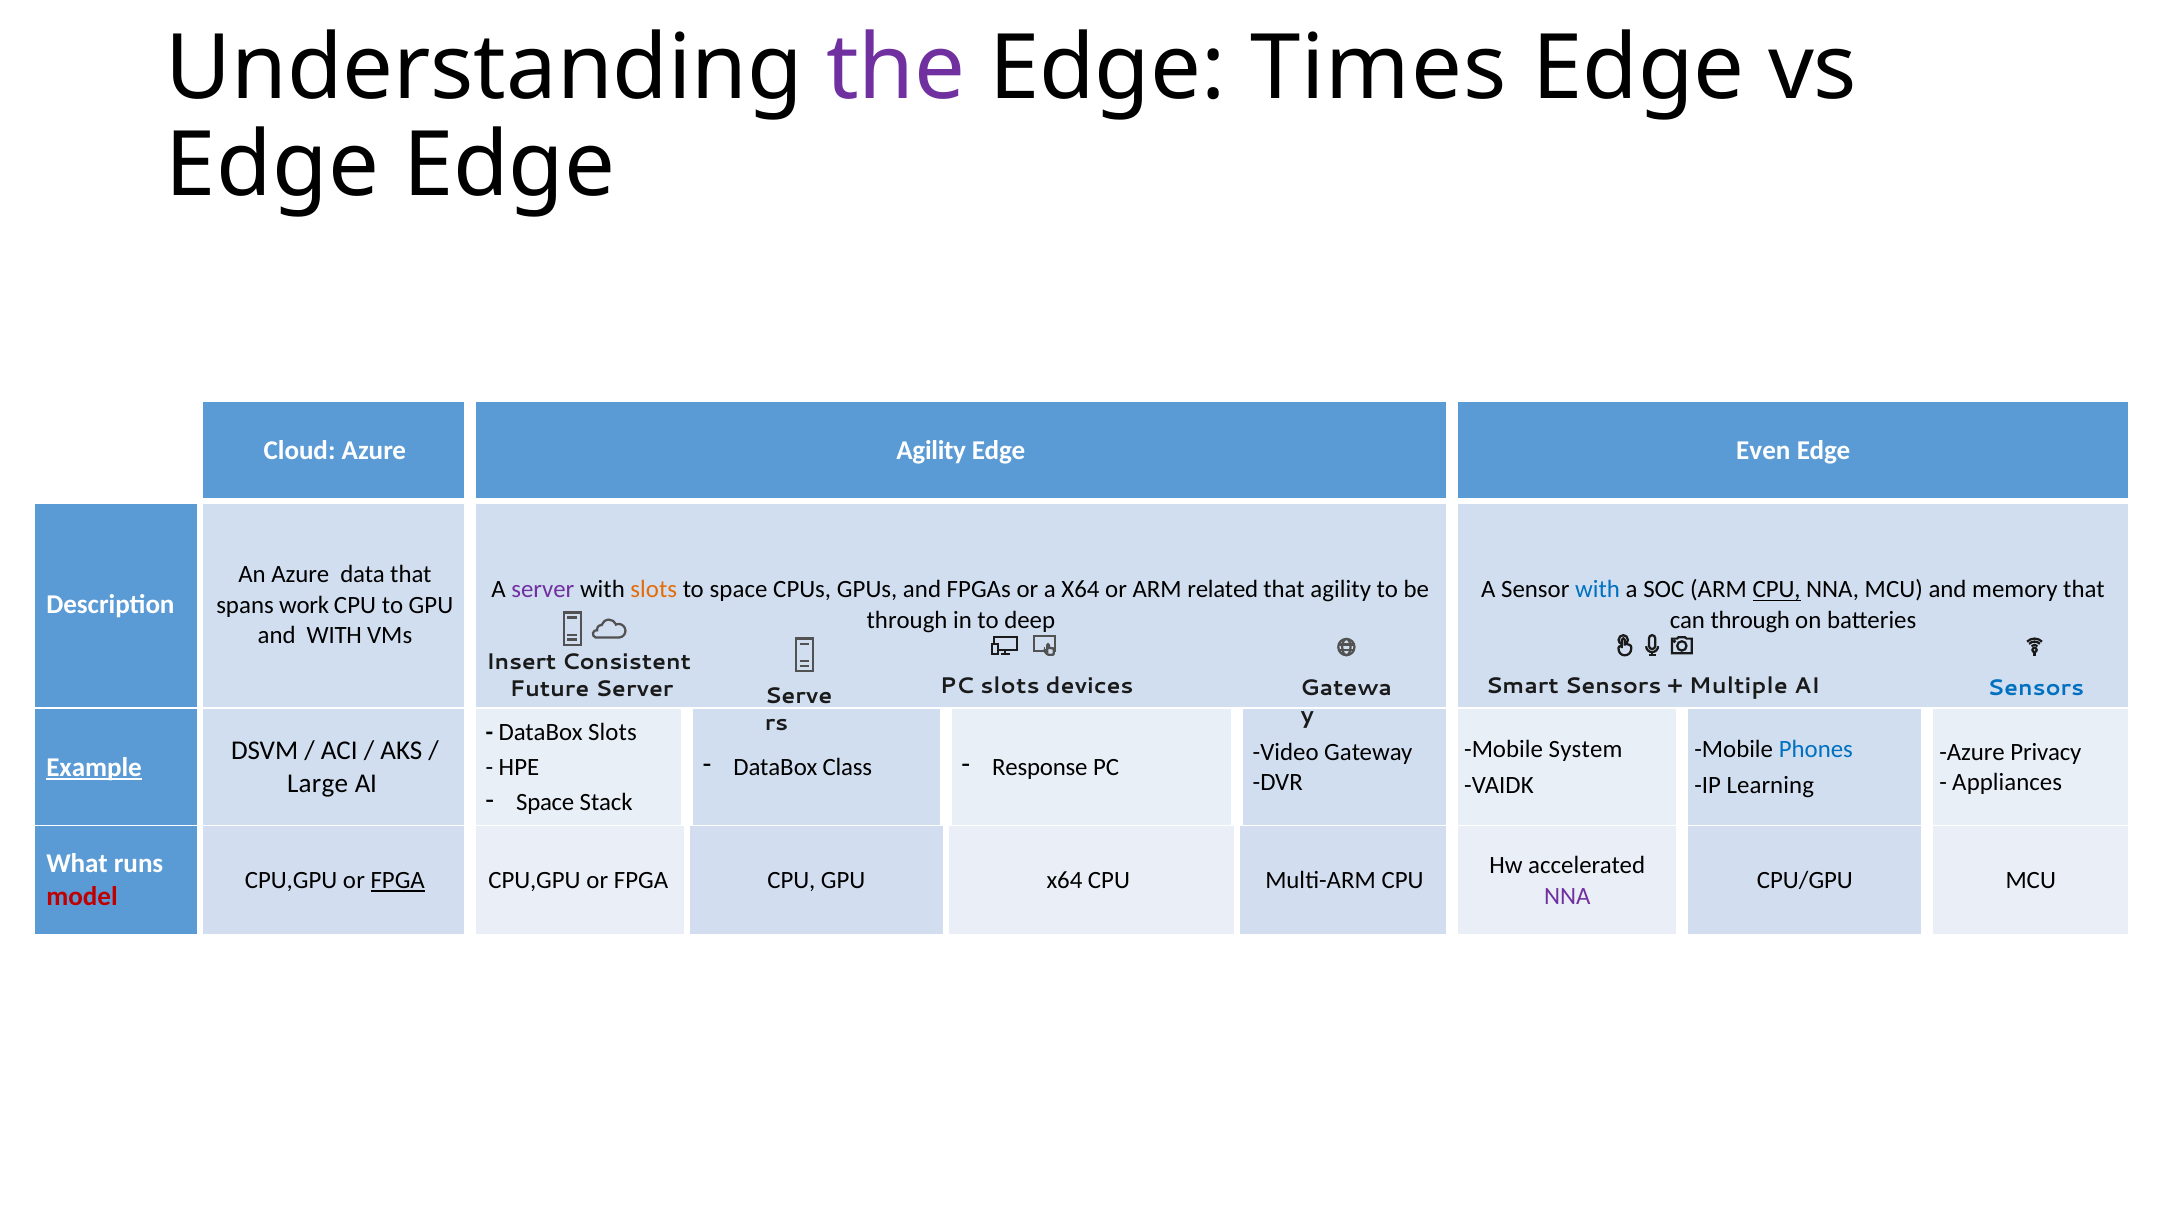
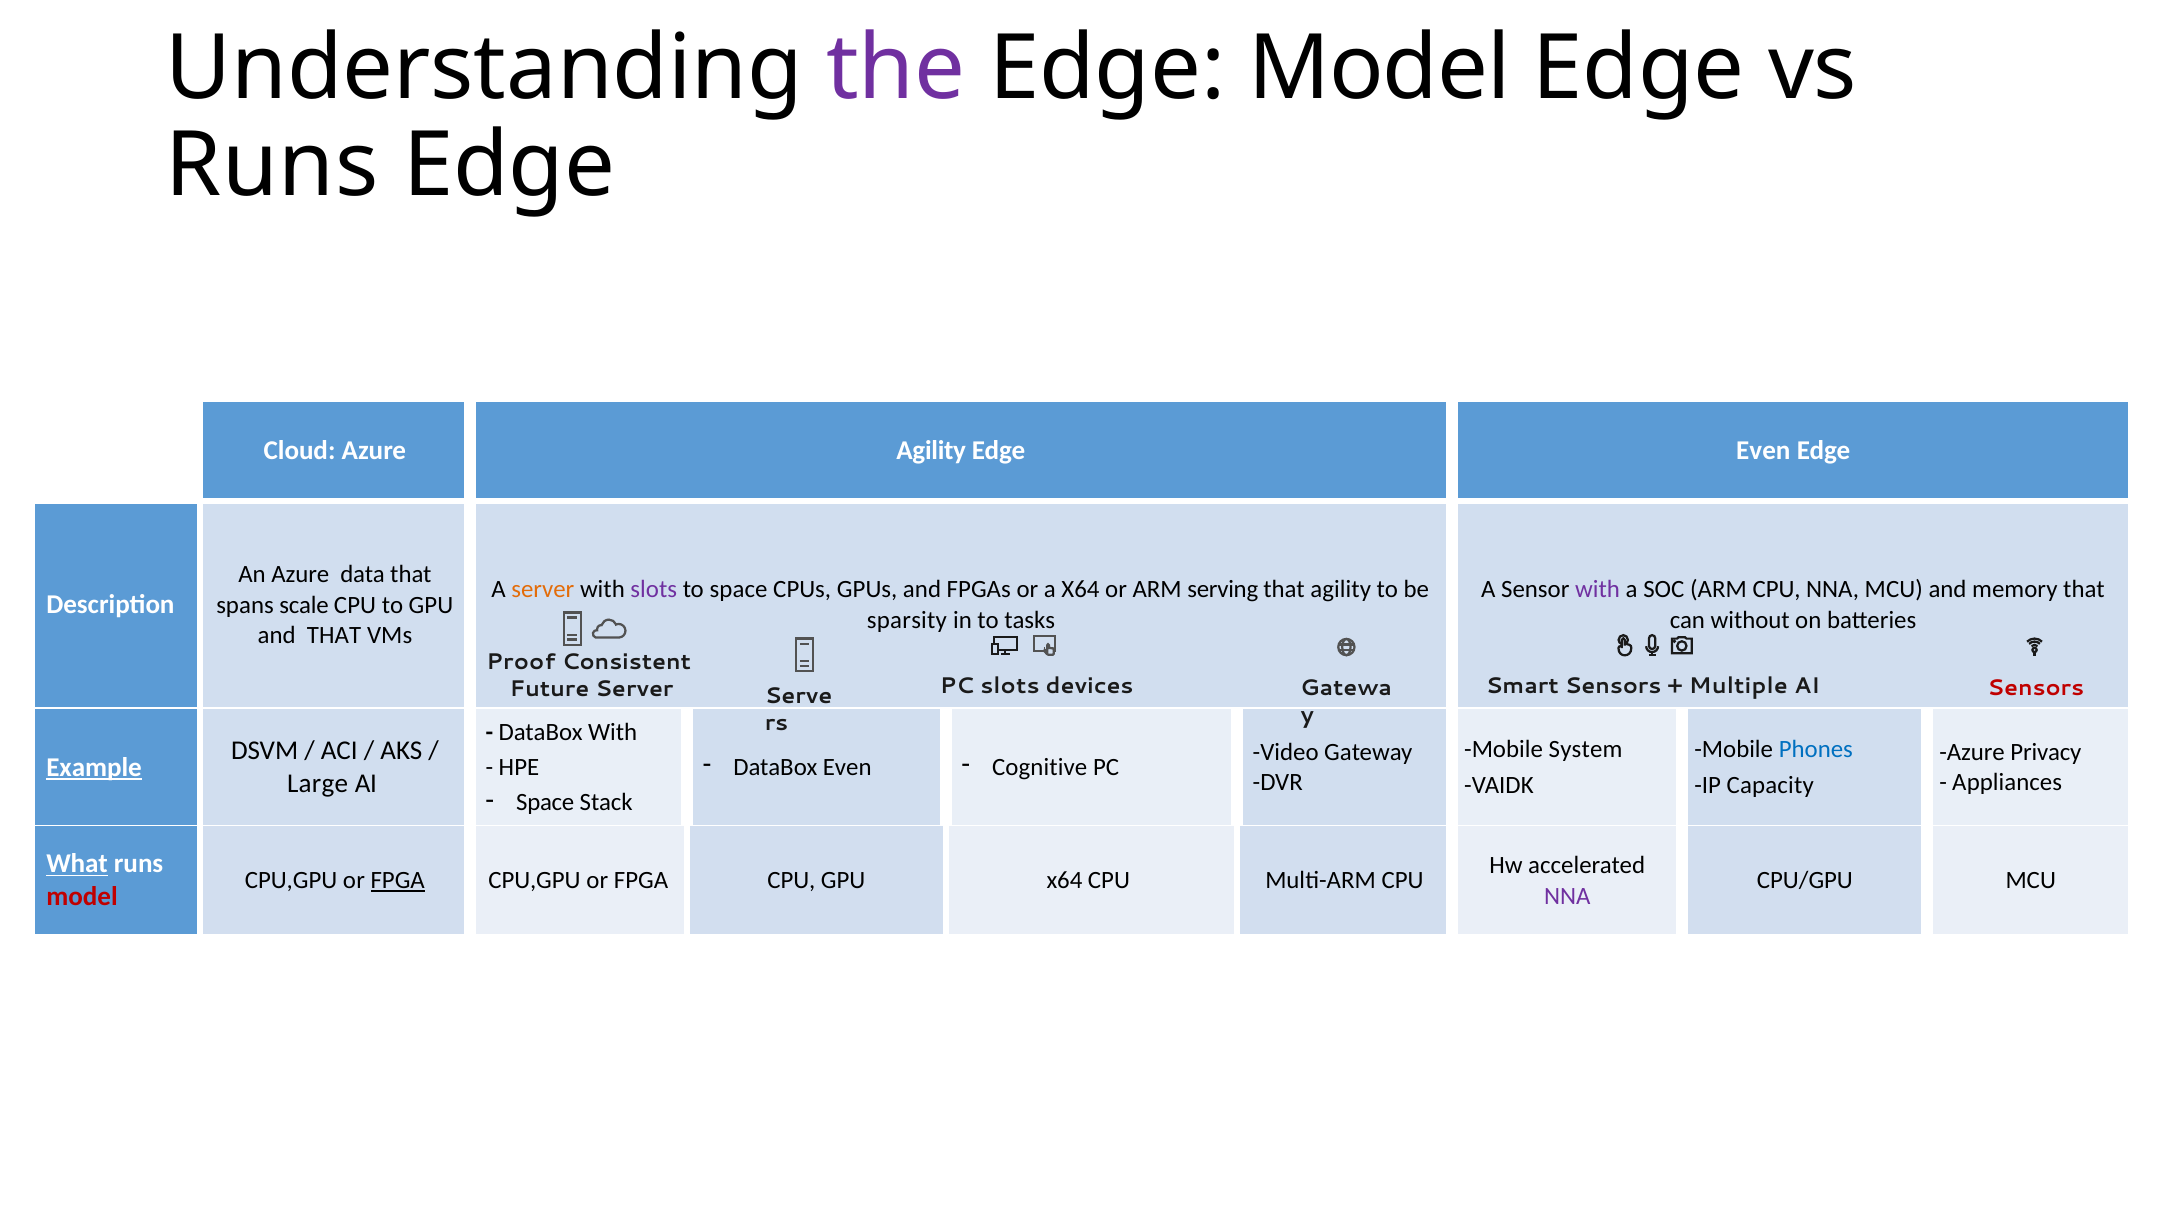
Edge Times: Times -> Model
Edge at (272, 166): Edge -> Runs
server at (543, 590) colour: purple -> orange
slots at (654, 590) colour: orange -> purple
related: related -> serving
with at (1598, 590) colour: blue -> purple
CPU at (1777, 590) underline: present -> none
work: work -> scale
through at (907, 620): through -> sparsity
deep: deep -> tasks
can through: through -> without
and WITH: WITH -> THAT
Insert: Insert -> Proof
Sensors at (2036, 688) colour: blue -> red
DataBox Slots: Slots -> With
DataBox Class: Class -> Even
Response: Response -> Cognitive
Learning: Learning -> Capacity
What underline: none -> present
